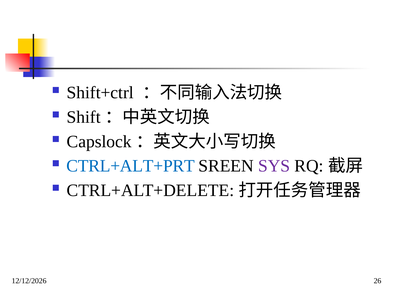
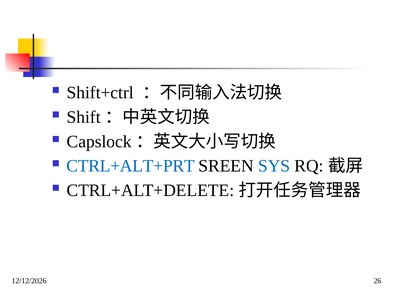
SYS colour: purple -> blue
